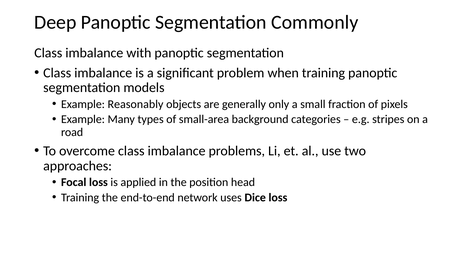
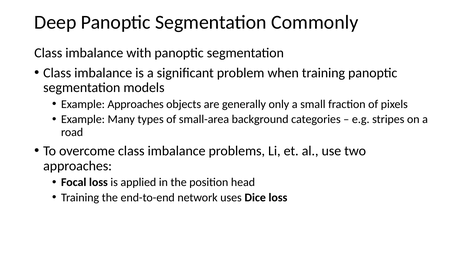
Example Reasonably: Reasonably -> Approaches
